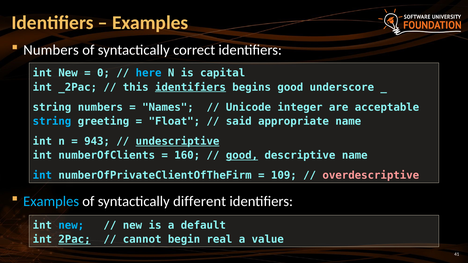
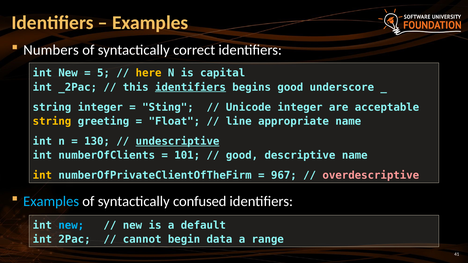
0: 0 -> 5
here colour: light blue -> yellow
string numbers: numbers -> integer
Names: Names -> Sting
string at (52, 121) colour: light blue -> yellow
said: said -> line
943: 943 -> 130
160: 160 -> 101
good at (242, 156) underline: present -> none
int at (42, 176) colour: light blue -> yellow
109: 109 -> 967
different: different -> confused
2Pac underline: present -> none
real: real -> data
value: value -> range
